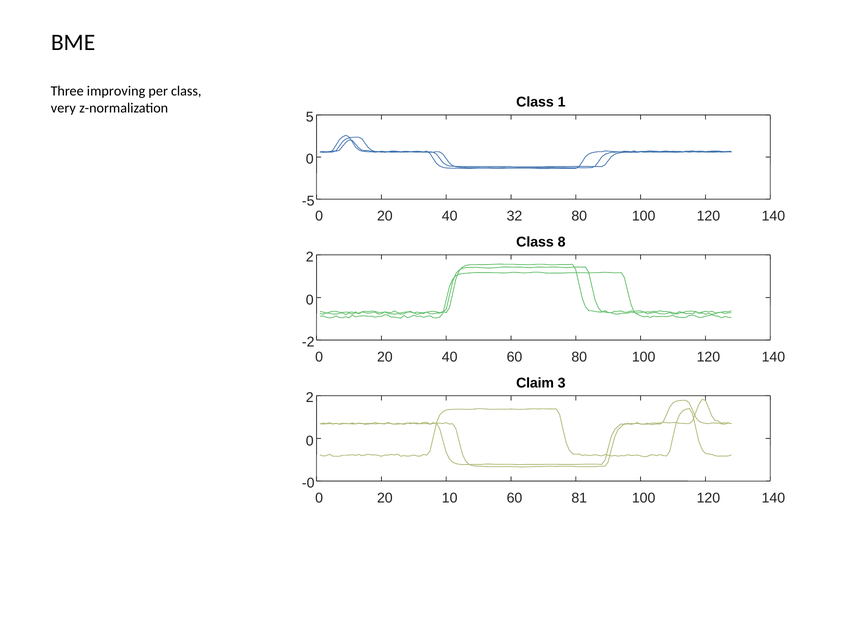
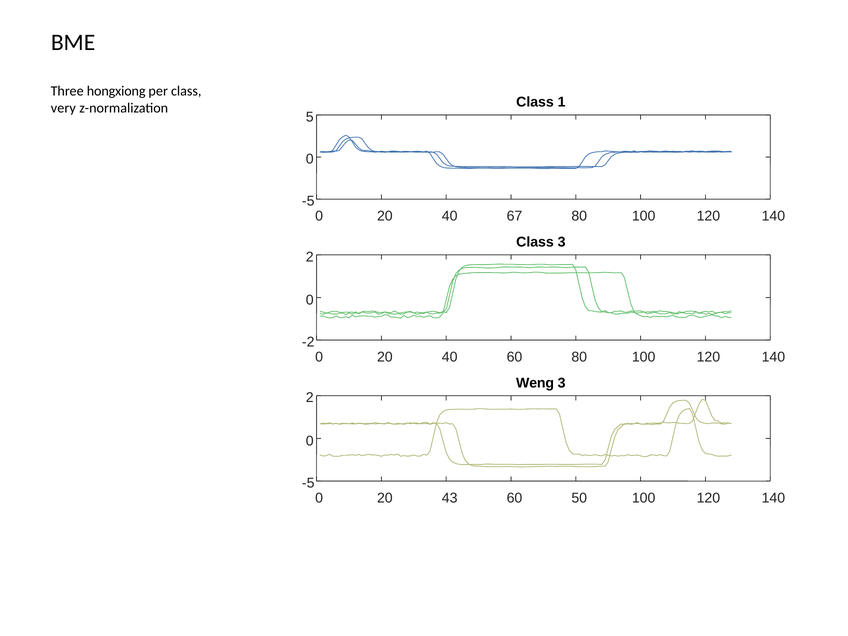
improving: improving -> hongxiong
32: 32 -> 67
Class 8: 8 -> 3
Claim: Claim -> Weng
-0 at (308, 483): -0 -> -5
10: 10 -> 43
81: 81 -> 50
